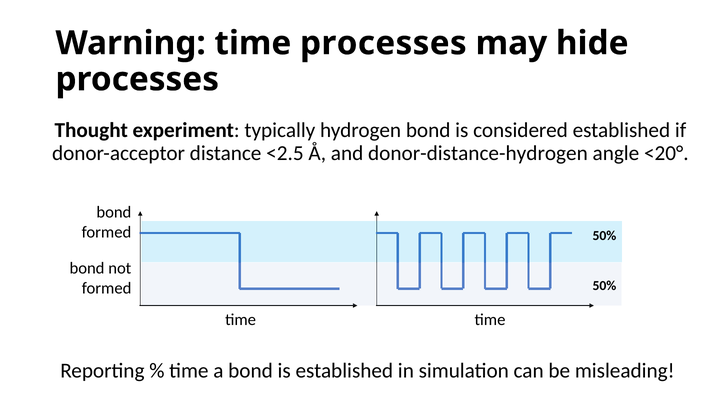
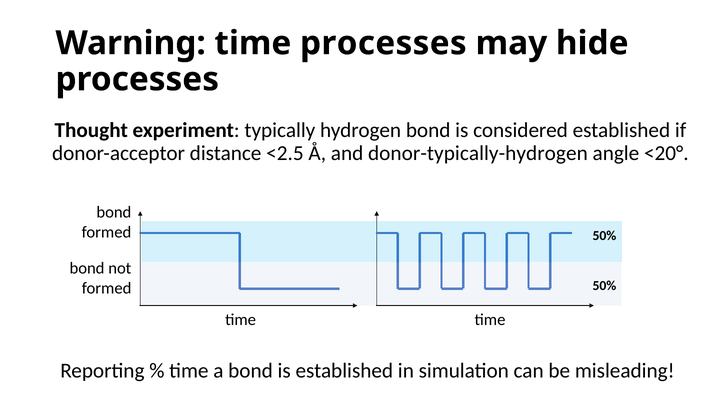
donor-distance-hydrogen: donor-distance-hydrogen -> donor-typically-hydrogen
